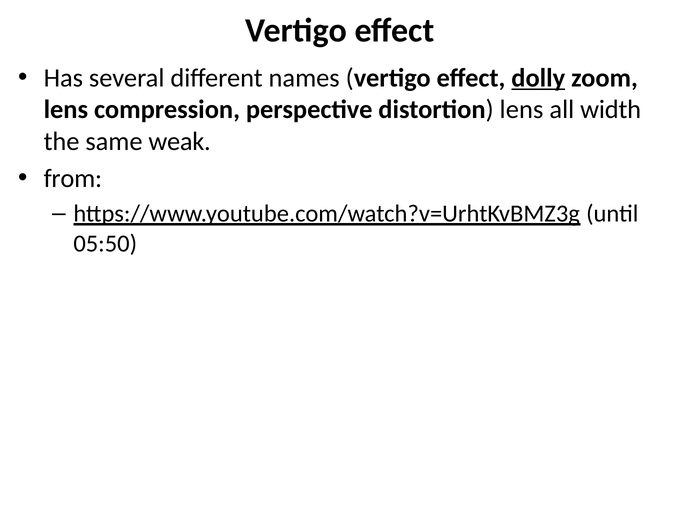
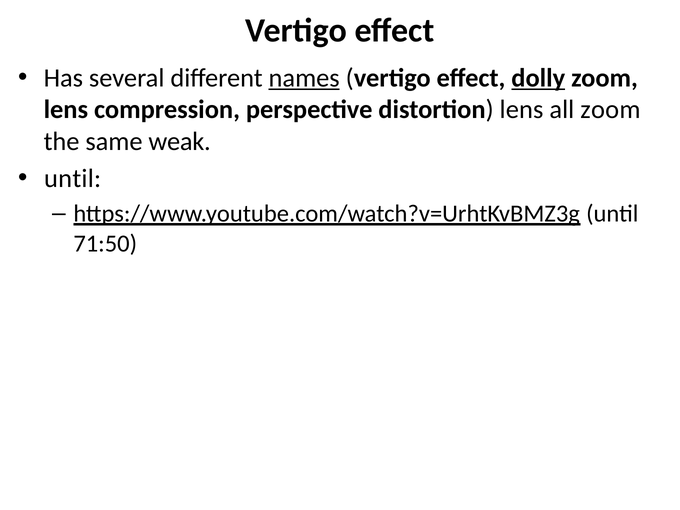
names underline: none -> present
all width: width -> zoom
from at (73, 178): from -> until
05:50: 05:50 -> 71:50
